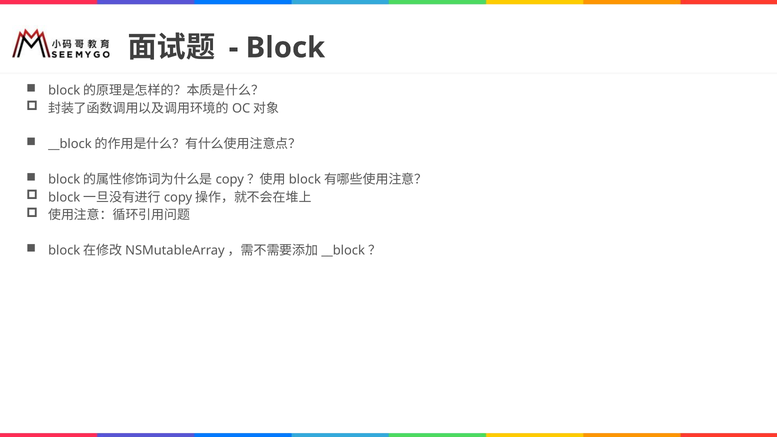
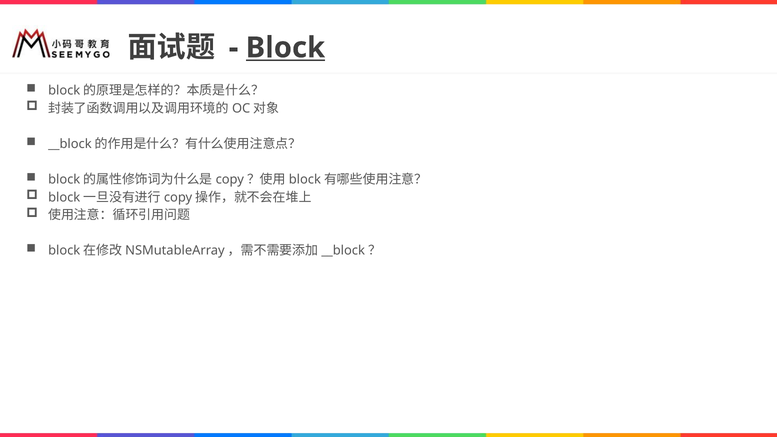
Block underline: none -> present
